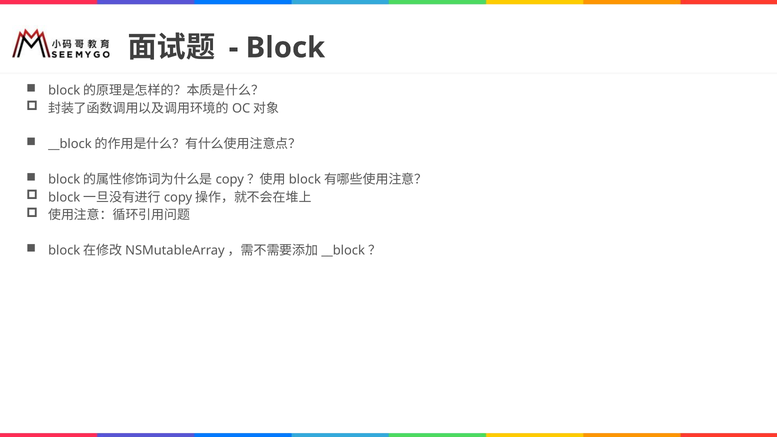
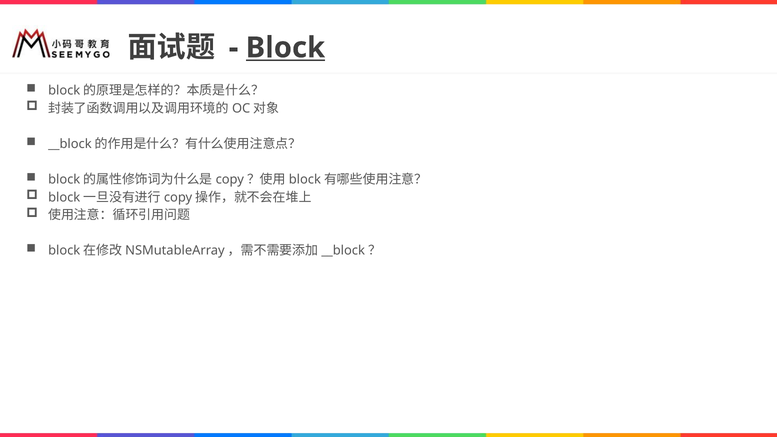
Block underline: none -> present
